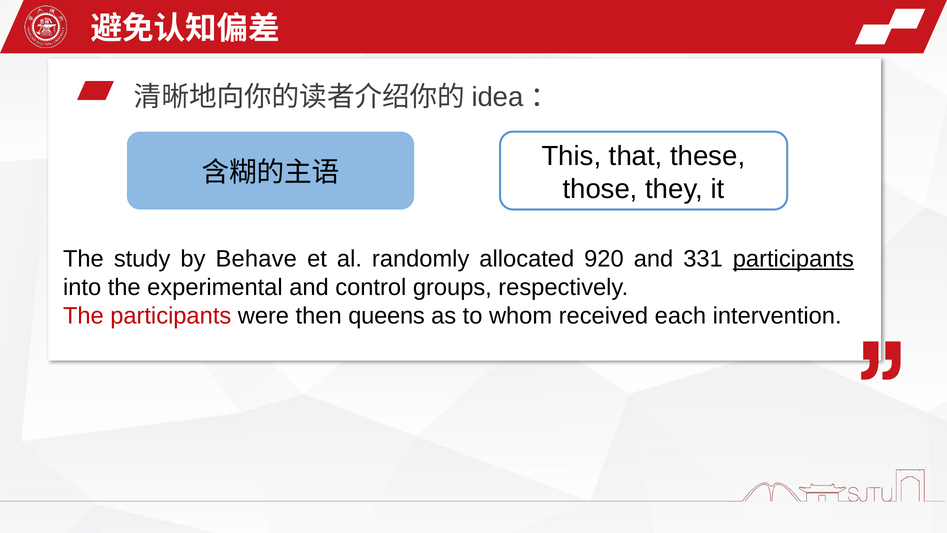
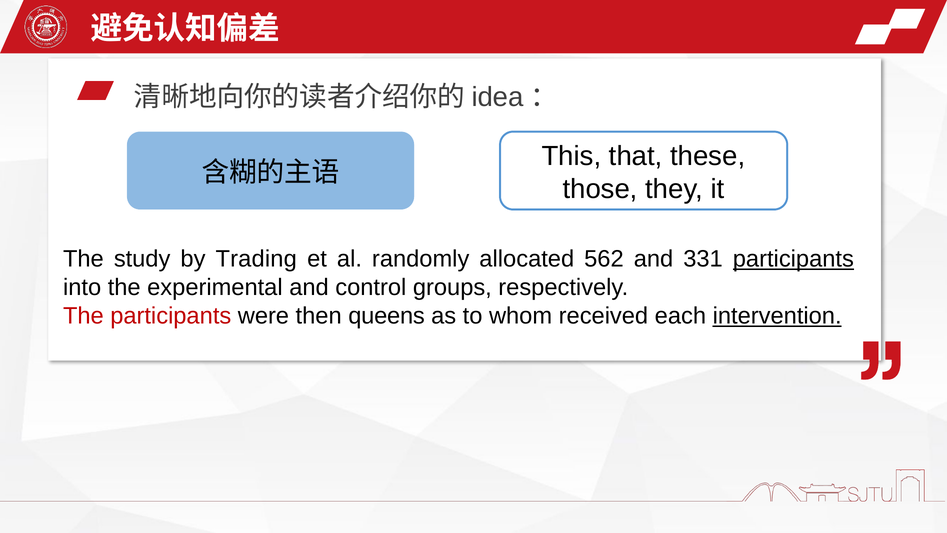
Behave: Behave -> Trading
920: 920 -> 562
intervention underline: none -> present
